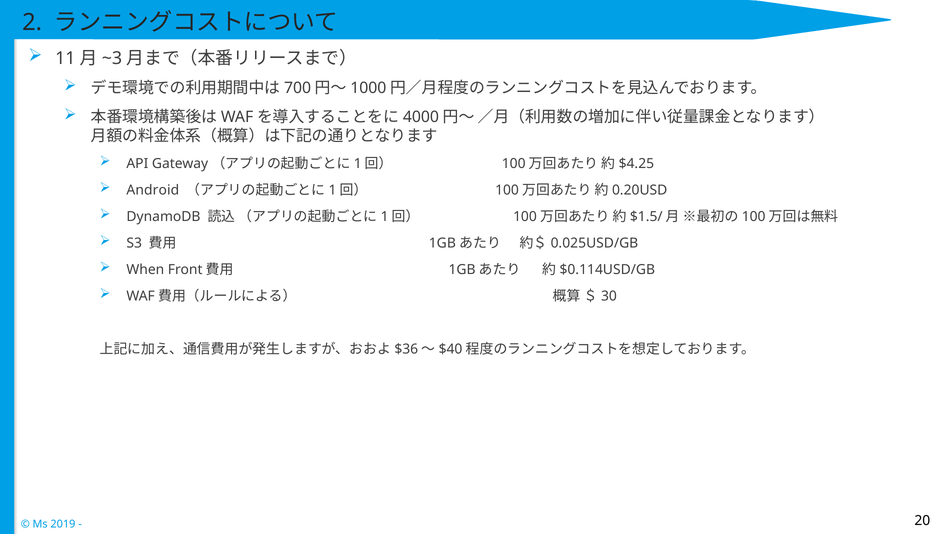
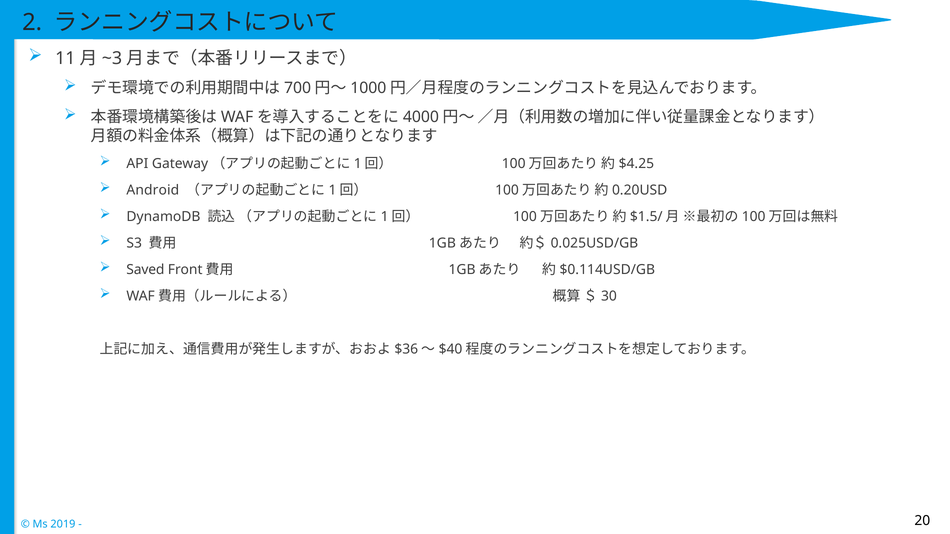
When: When -> Saved
